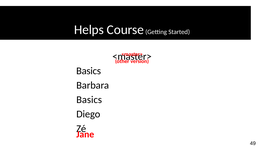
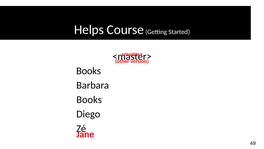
Basics at (89, 71): Basics -> Books
Basics at (89, 99): Basics -> Books
